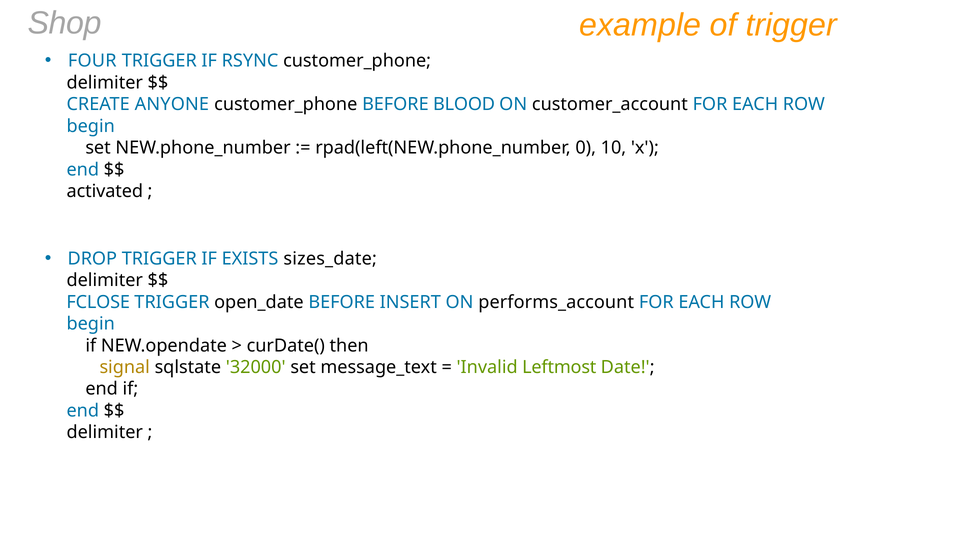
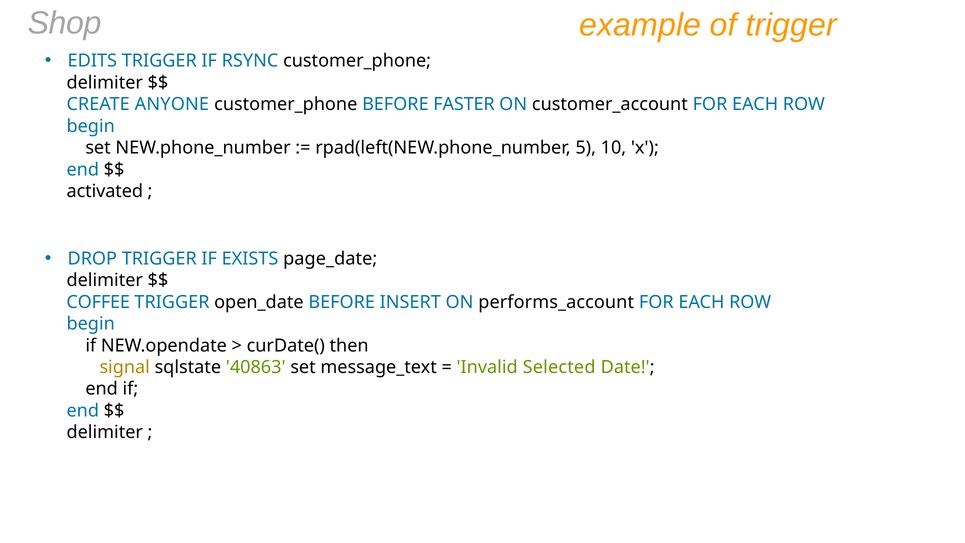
FOUR: FOUR -> EDITS
BLOOD: BLOOD -> FASTER
0: 0 -> 5
sizes_date: sizes_date -> page_date
FCLOSE: FCLOSE -> COFFEE
32000: 32000 -> 40863
Leftmost: Leftmost -> Selected
